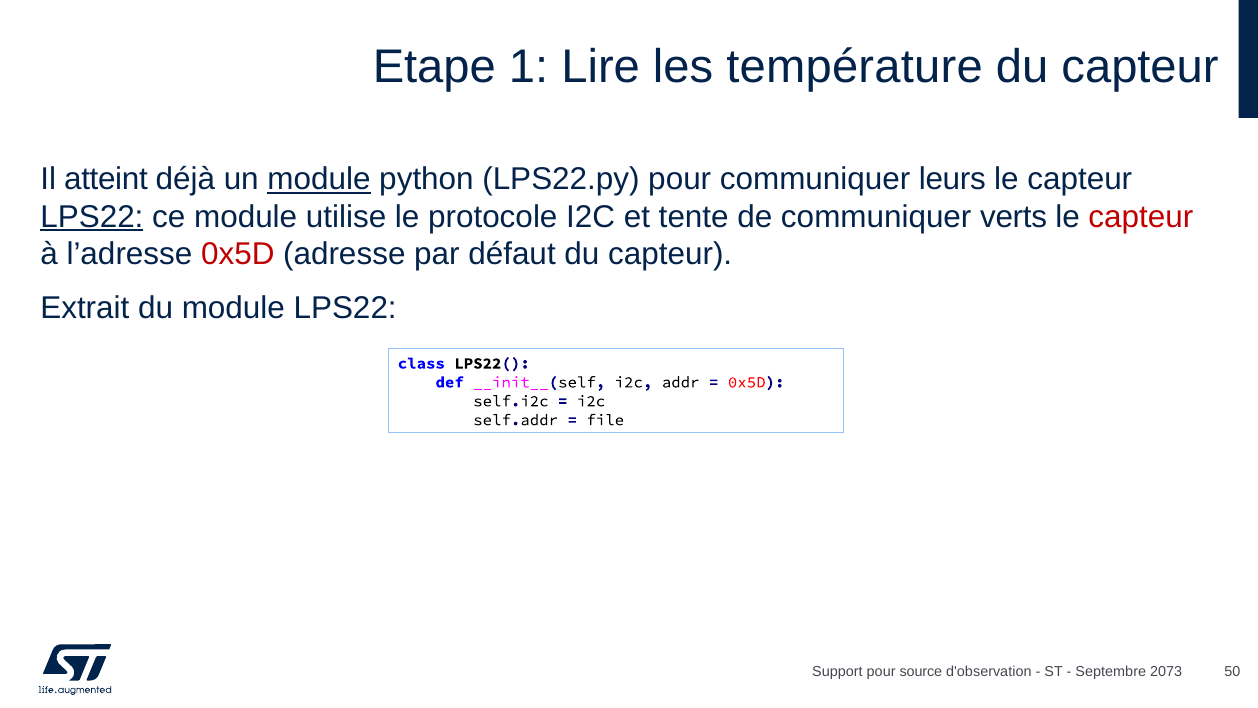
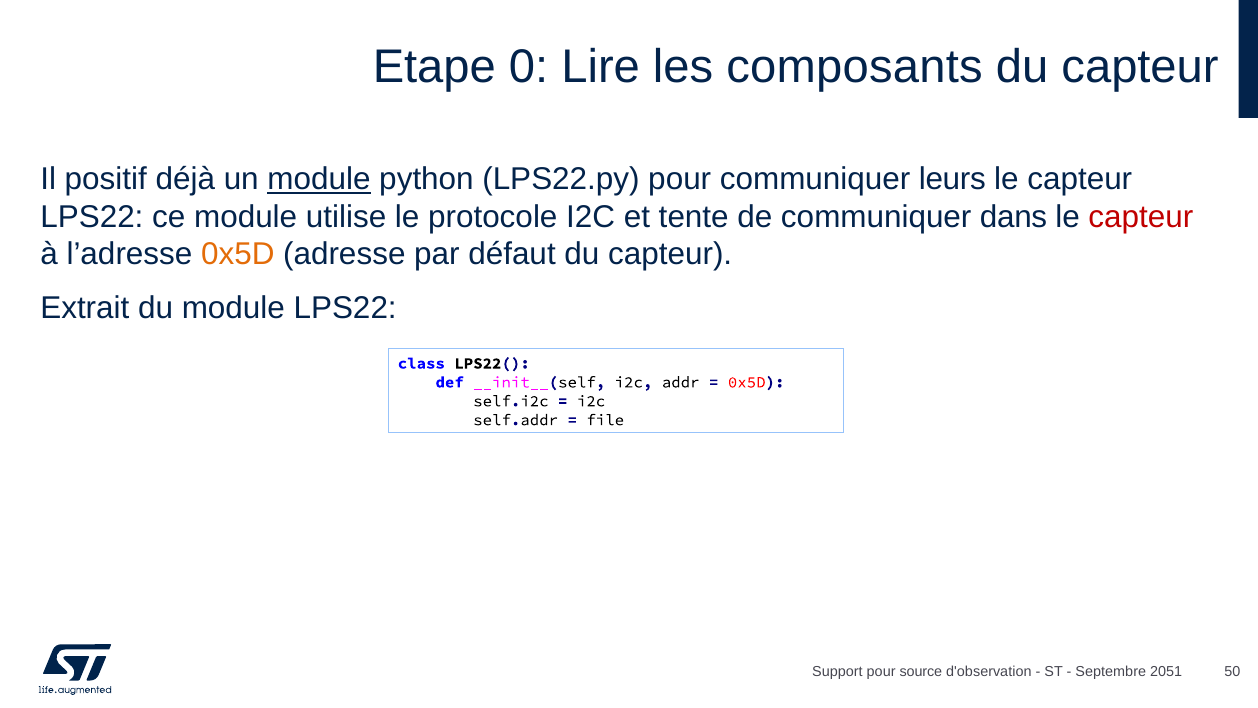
1: 1 -> 0
température: température -> composants
atteint: atteint -> positif
LPS22 at (92, 217) underline: present -> none
verts: verts -> dans
0x5D at (238, 254) colour: red -> orange
2073: 2073 -> 2051
